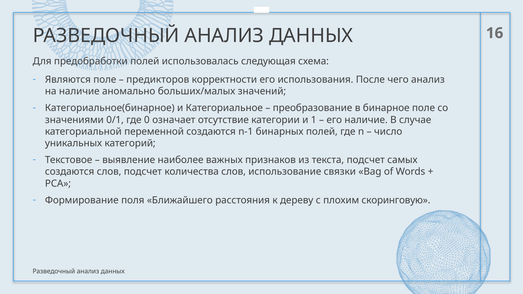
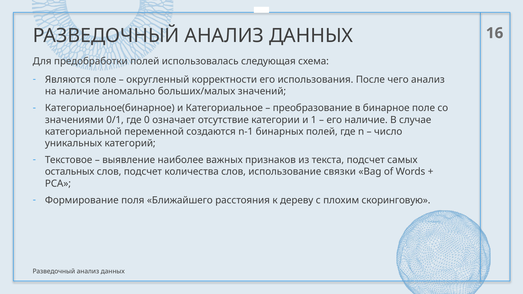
предикторов: предикторов -> округленный
создаются at (70, 172): создаются -> остальных
